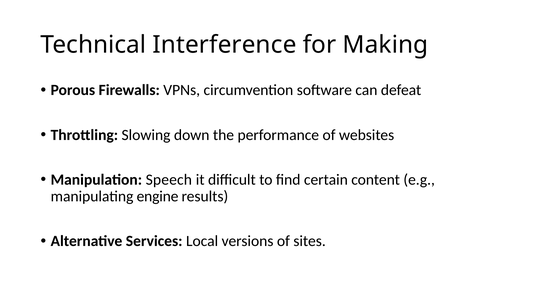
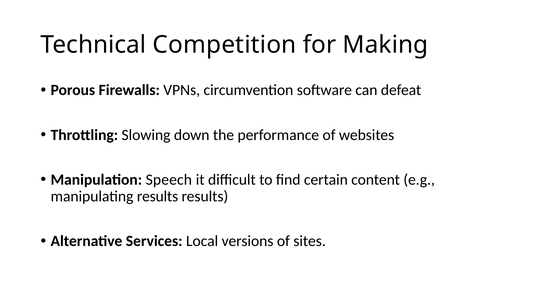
Interference: Interference -> Competition
manipulating engine: engine -> results
